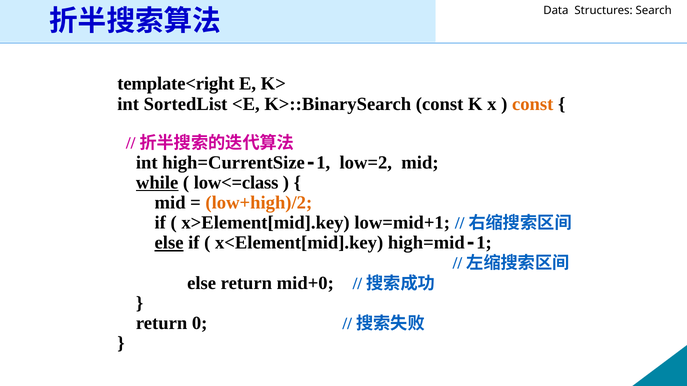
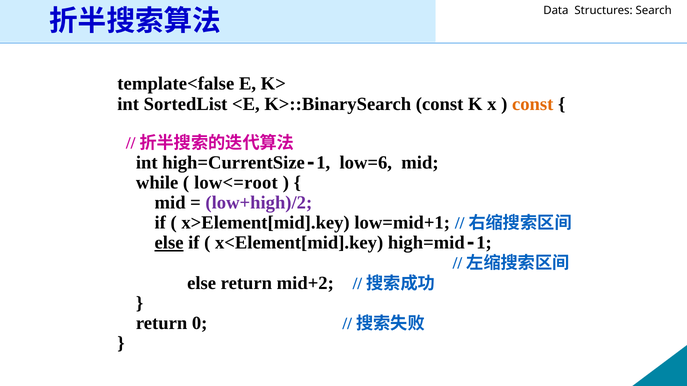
template<right: template<right -> template<false
low=2: low=2 -> low=6
while underline: present -> none
low<=class: low<=class -> low<=root
low+high)/2 colour: orange -> purple
mid+0: mid+0 -> mid+2
